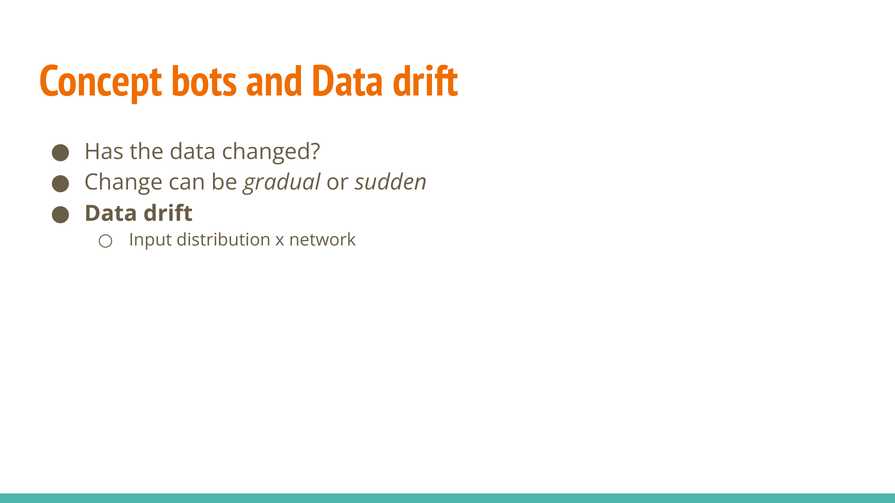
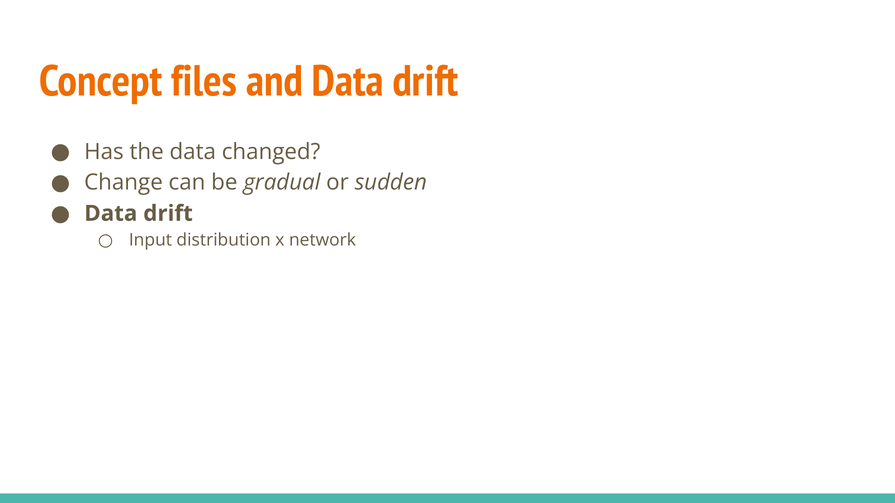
bots: bots -> files
